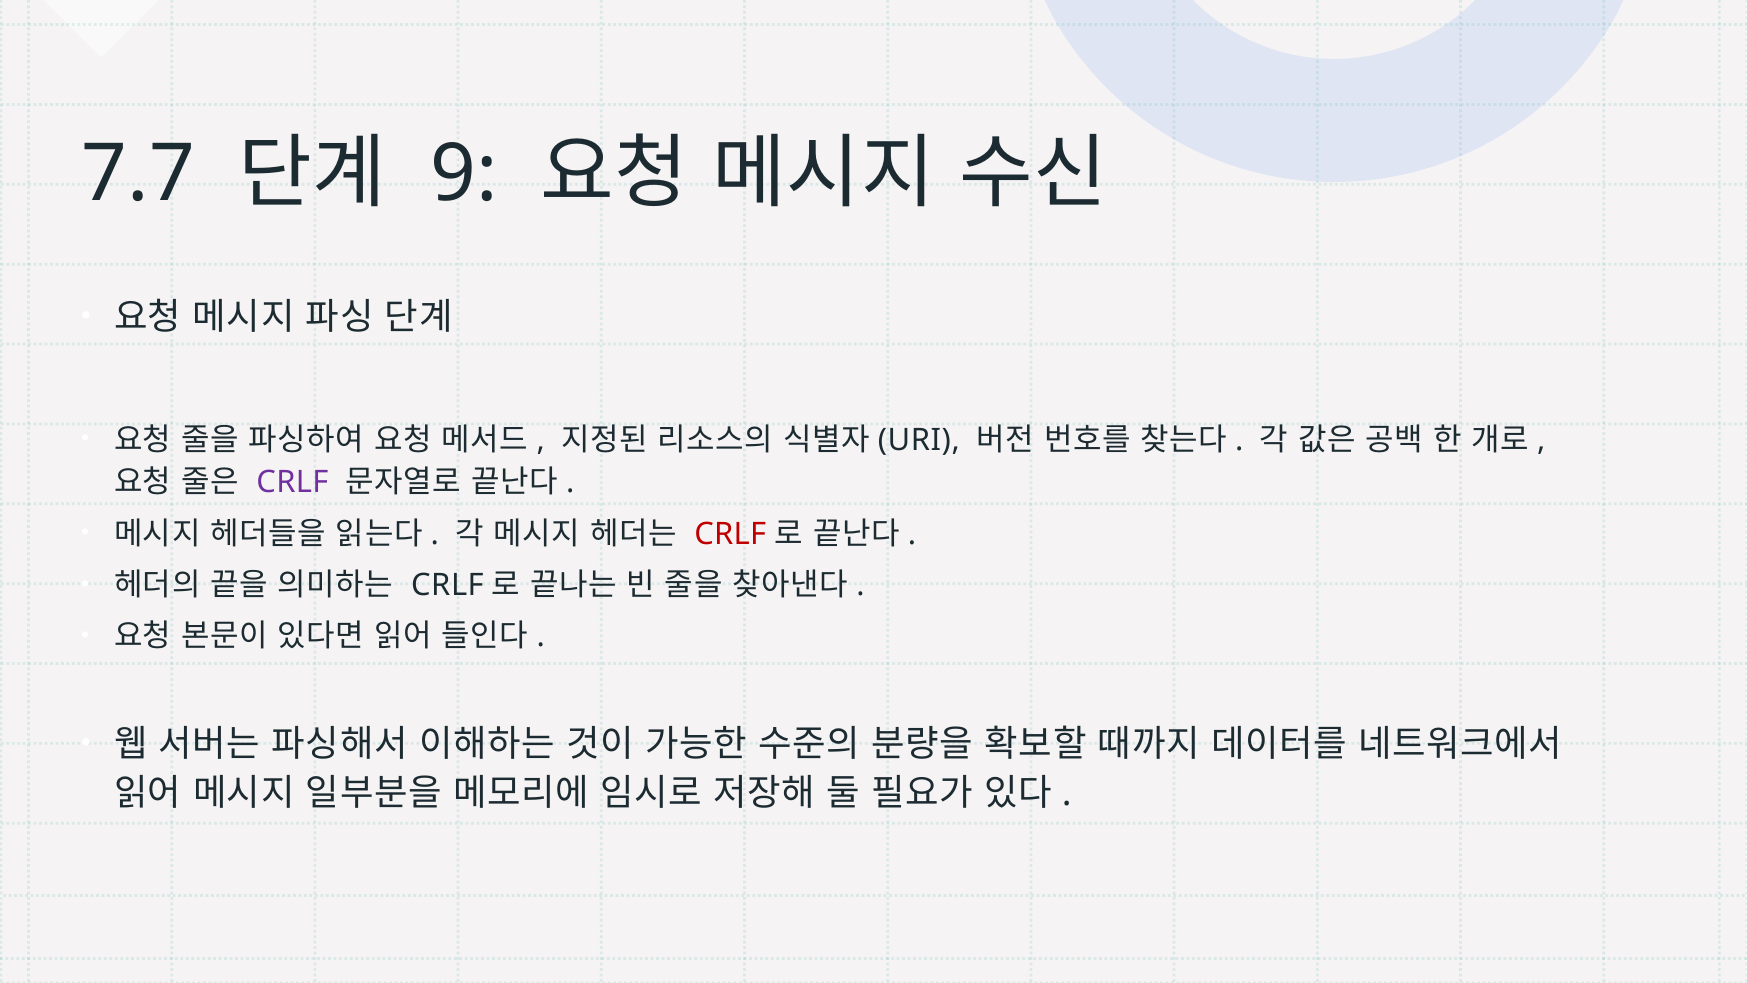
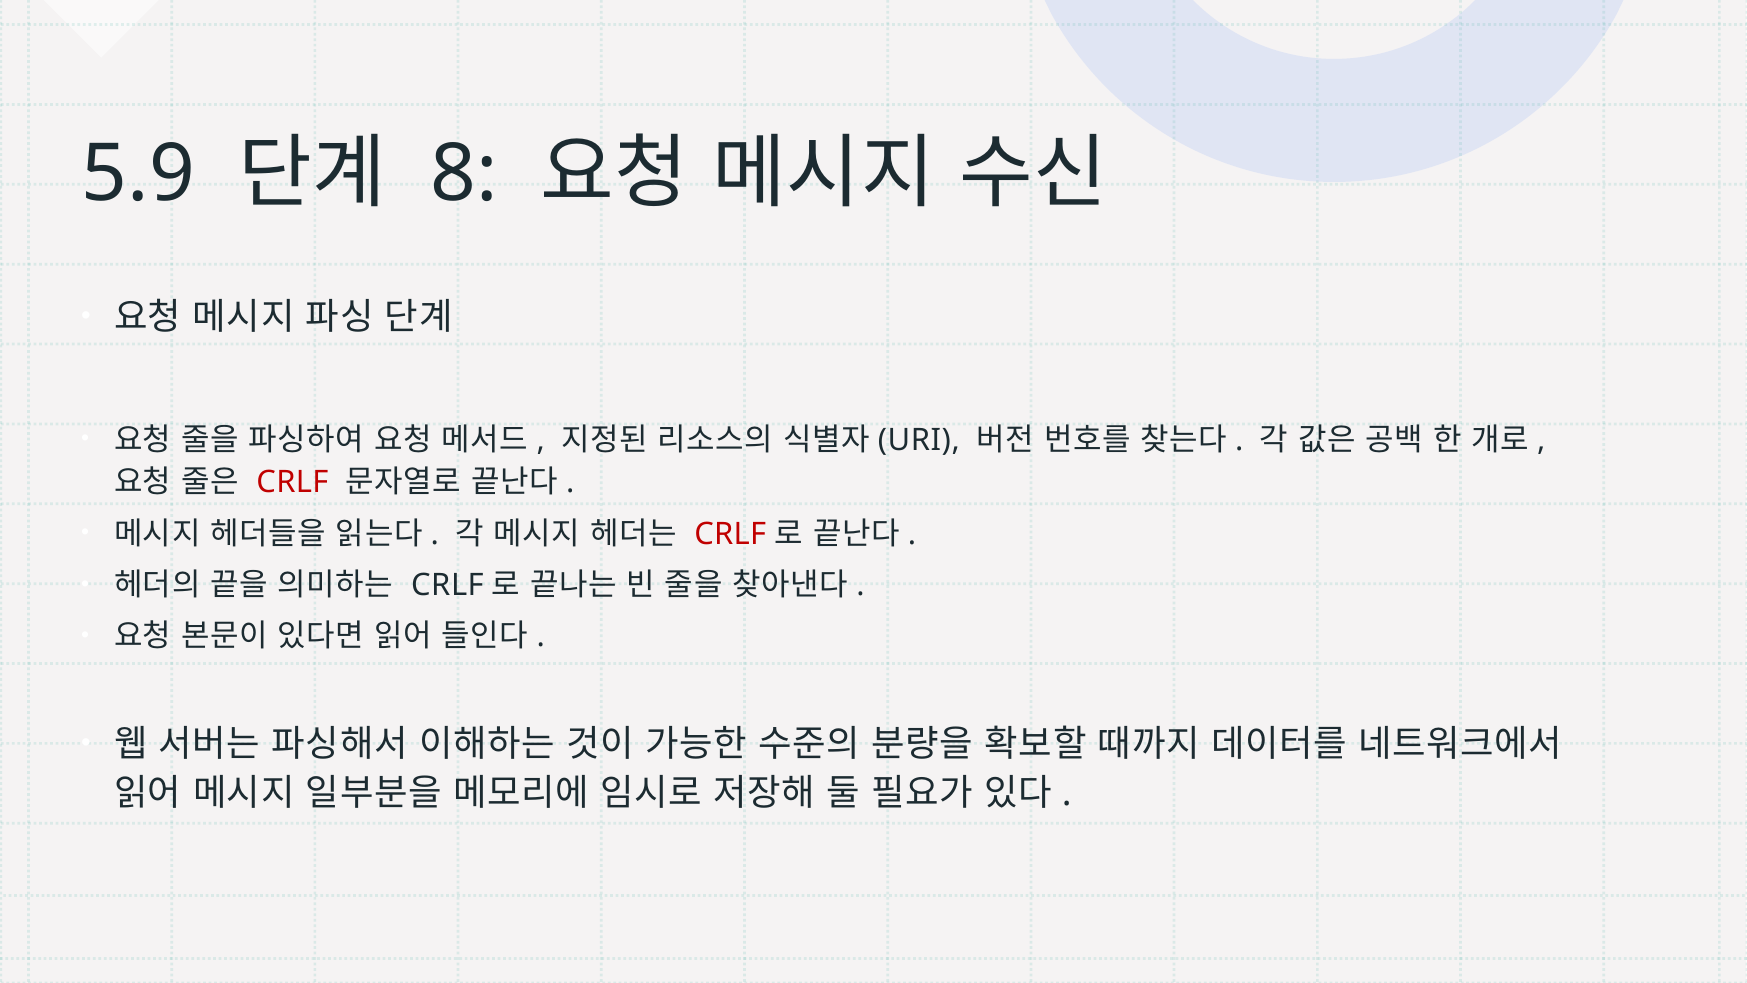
7.7: 7.7 -> 5.9
9: 9 -> 8
CRLF at (292, 482) colour: purple -> red
